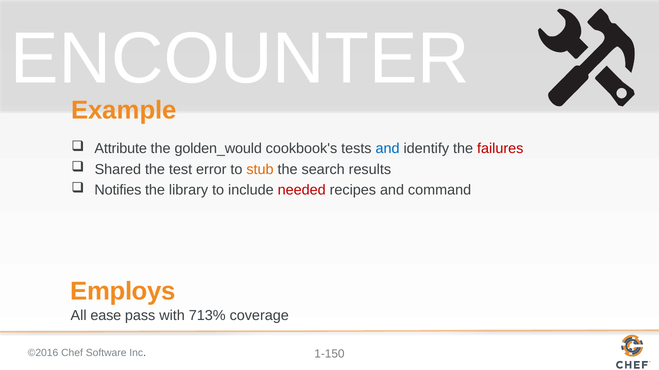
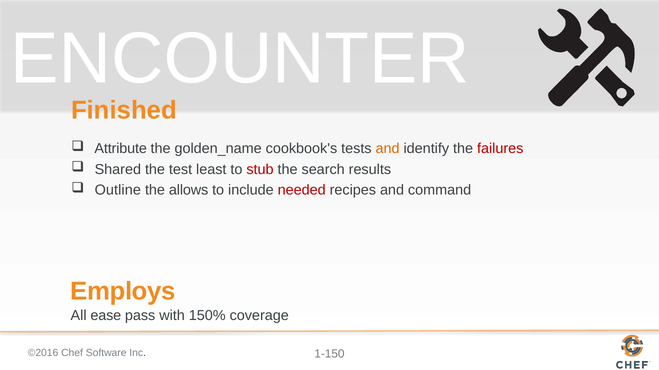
Example: Example -> Finished
golden_would: golden_would -> golden_name
and at (388, 149) colour: blue -> orange
error: error -> least
stub colour: orange -> red
Notifies: Notifies -> Outline
library: library -> allows
713%: 713% -> 150%
